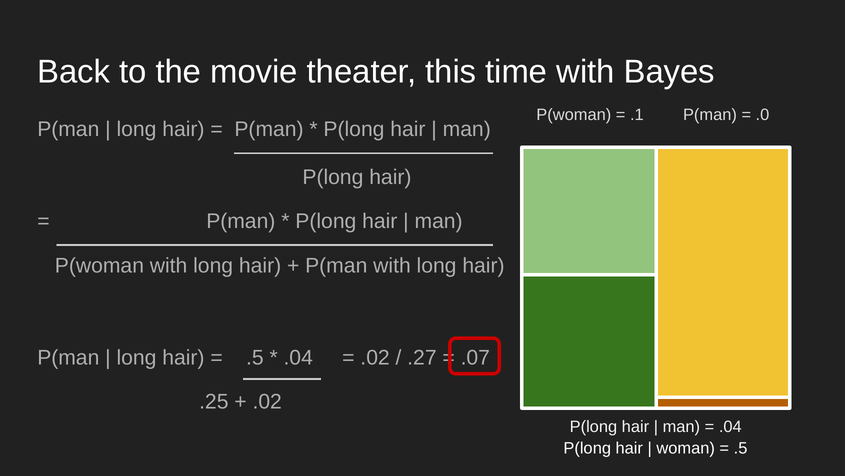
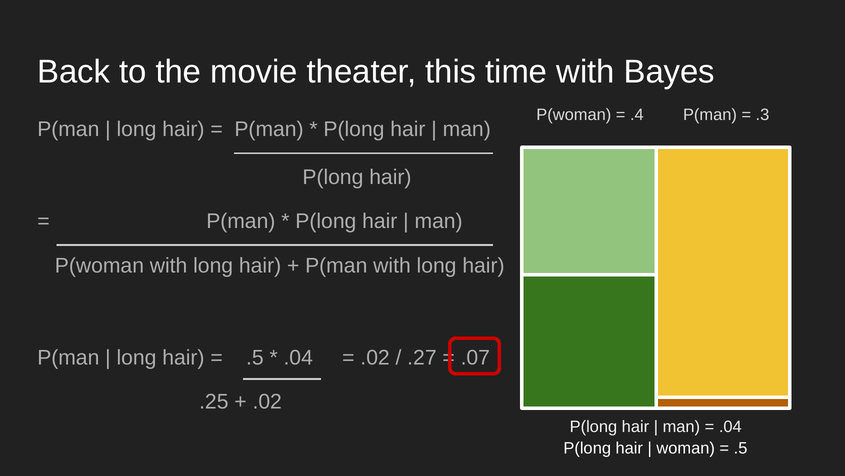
.1: .1 -> .4
.0: .0 -> .3
